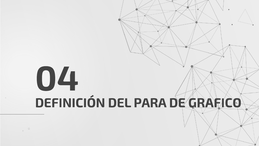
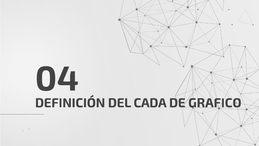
PARA: PARA -> CADA
